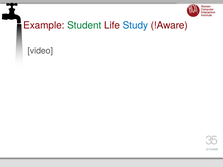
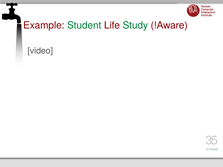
Study colour: blue -> green
